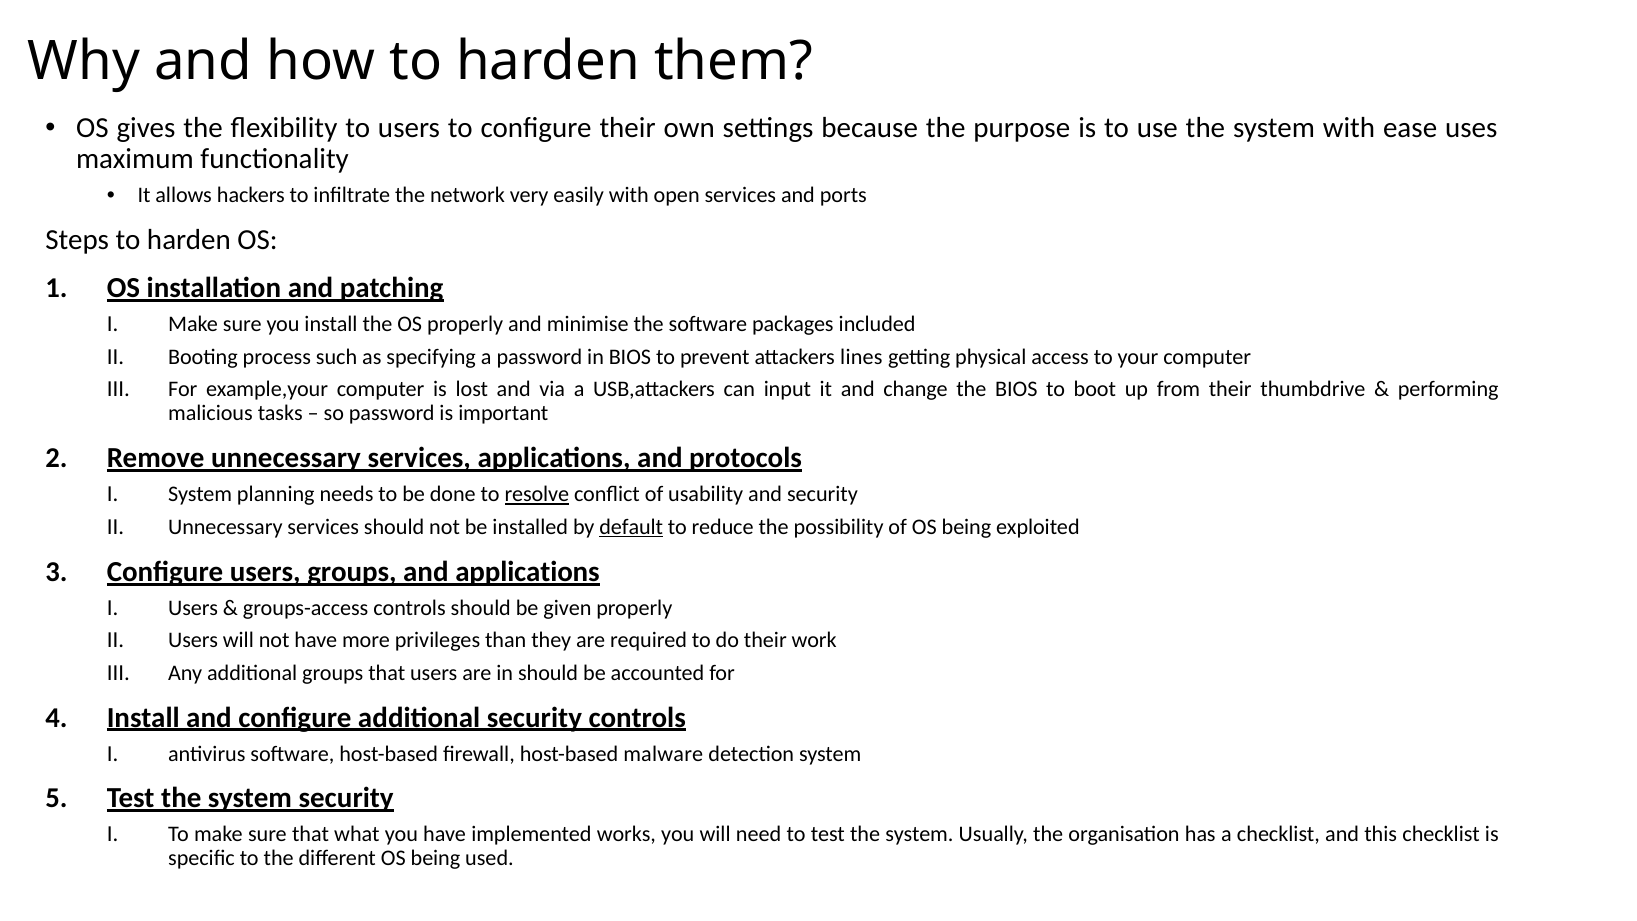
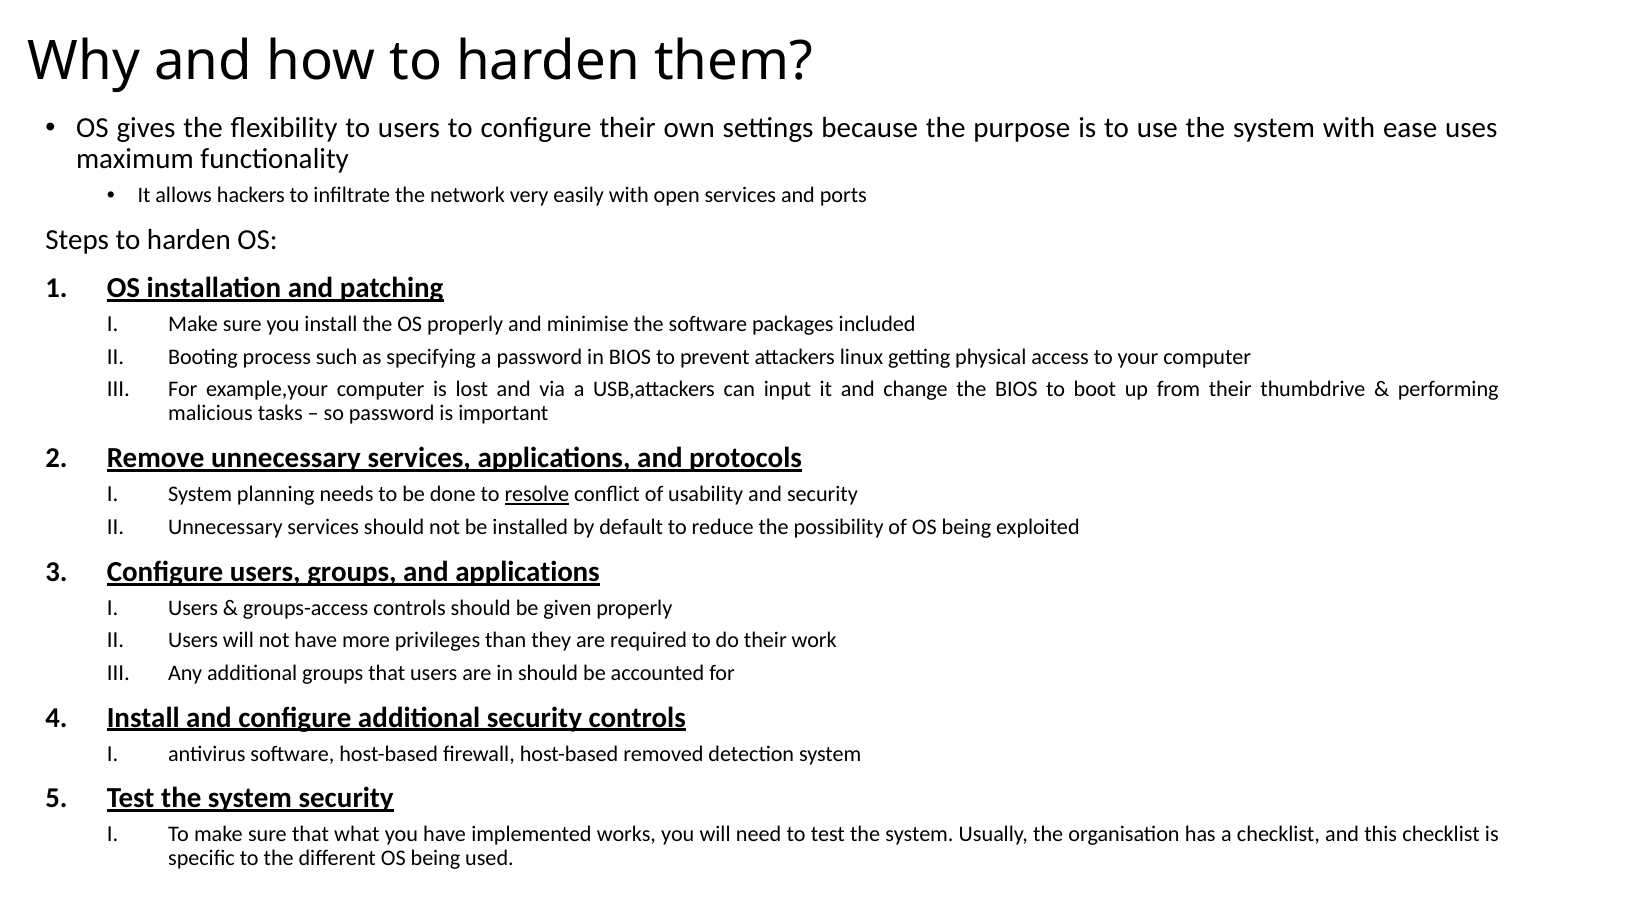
lines: lines -> linux
default underline: present -> none
malware: malware -> removed
